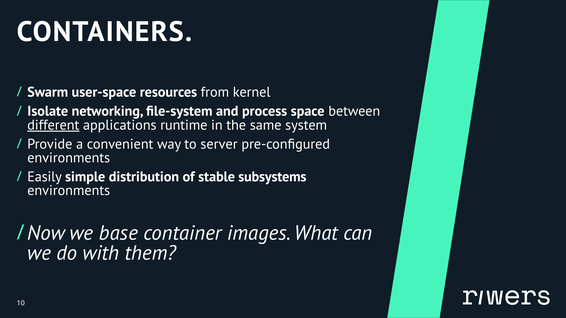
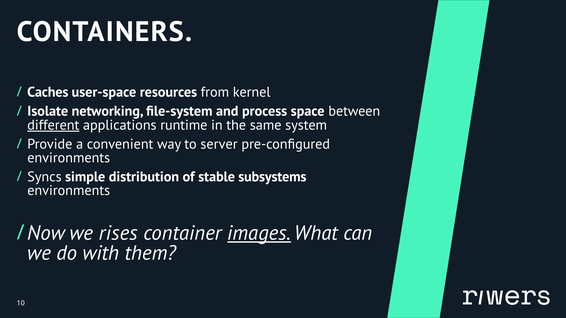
Swarm: Swarm -> Caches
Easily: Easily -> Syncs
base: base -> rises
images underline: none -> present
